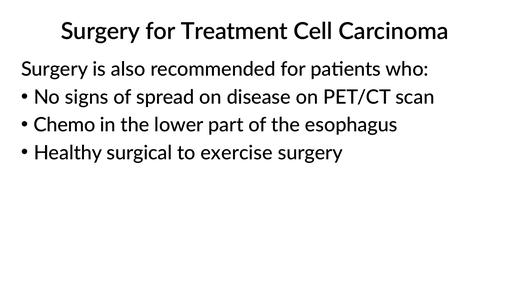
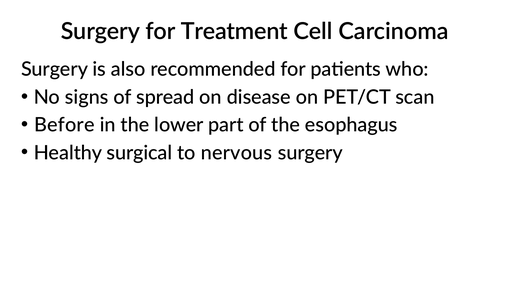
Chemo: Chemo -> Before
exercise: exercise -> nervous
